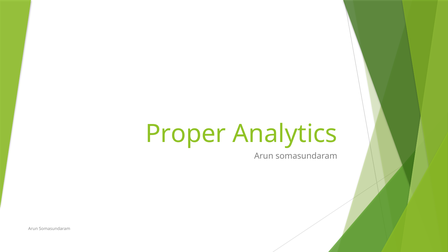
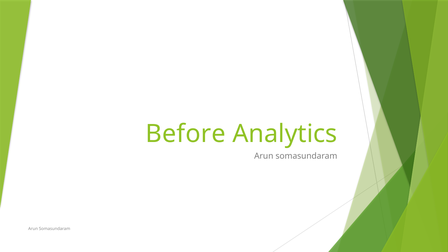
Proper: Proper -> Before
